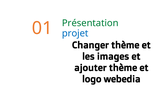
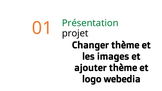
projet colour: blue -> black
